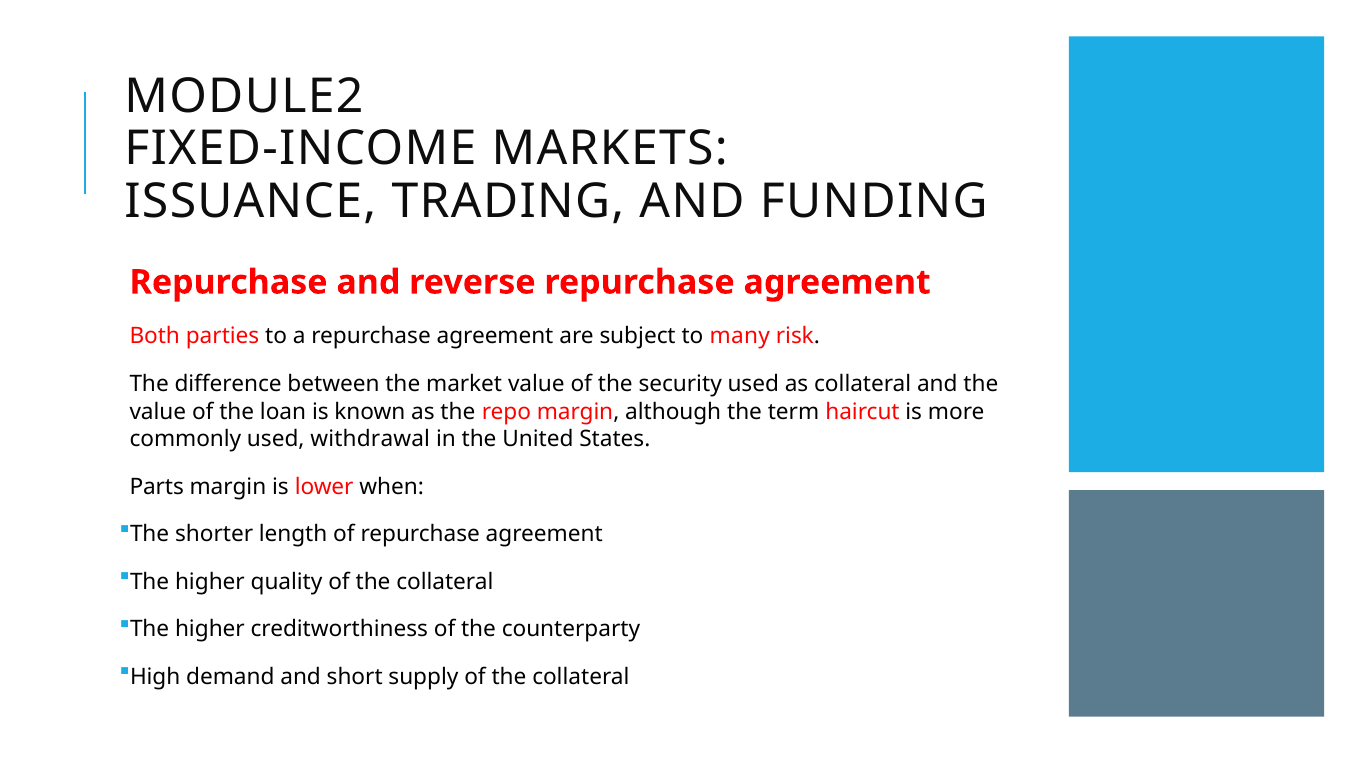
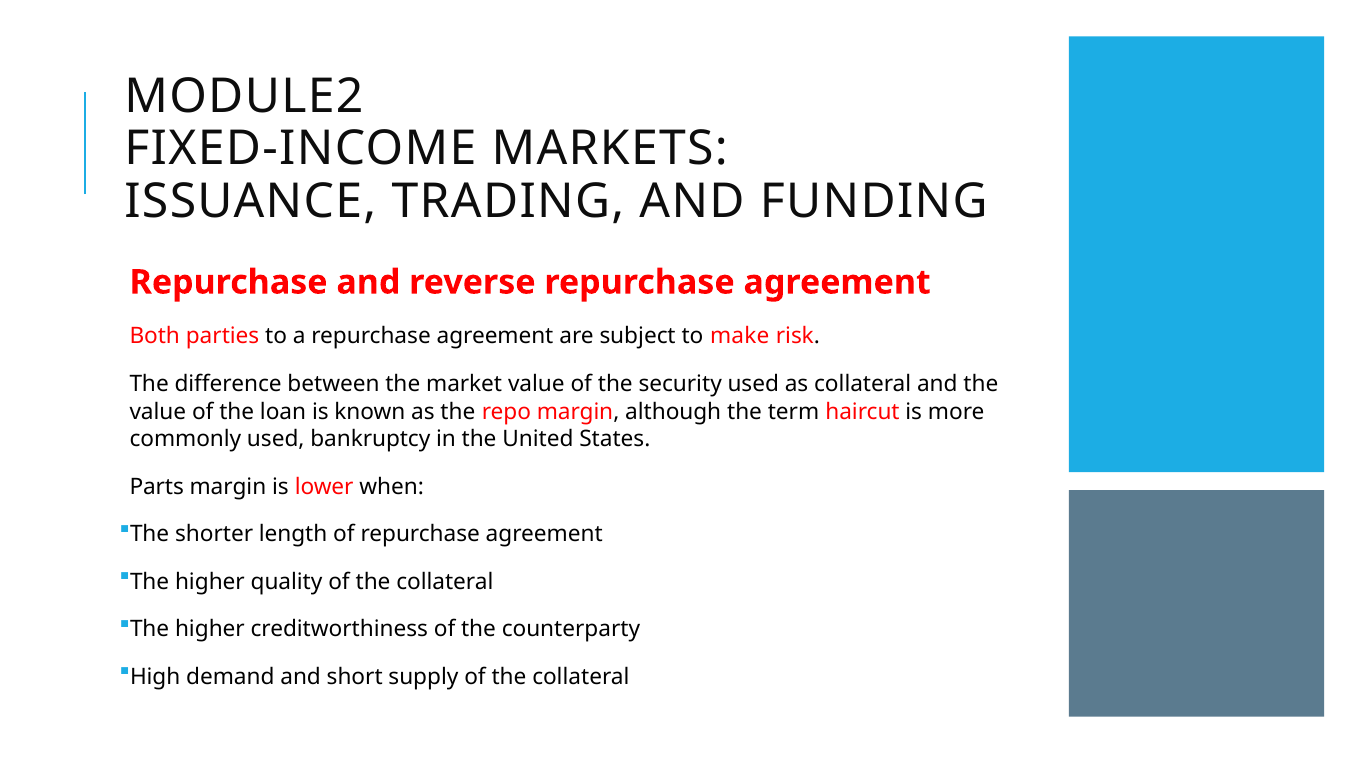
many: many -> make
withdrawal: withdrawal -> bankruptcy
